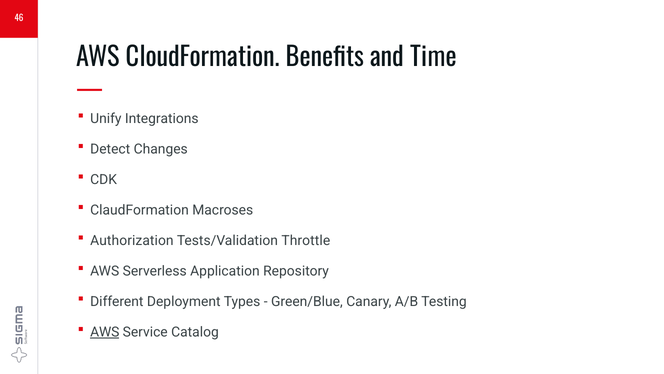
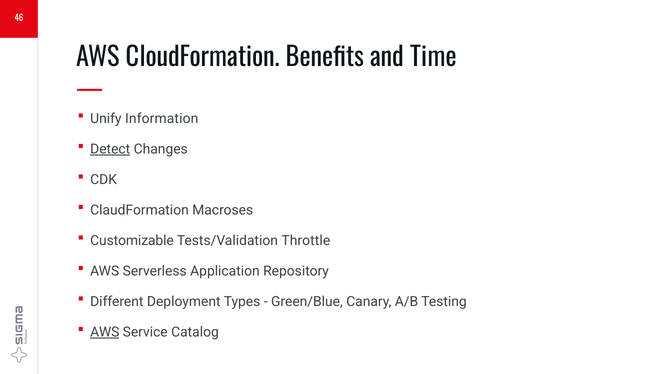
Integrations: Integrations -> Information
Detect underline: none -> present
Authorization: Authorization -> Customizable
